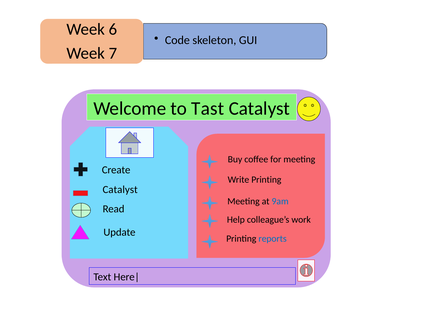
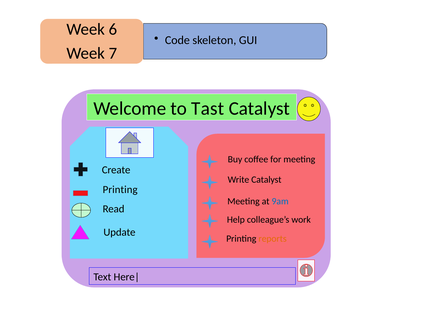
Write Printing: Printing -> Catalyst
Catalyst at (120, 189): Catalyst -> Printing
reports colour: blue -> orange
